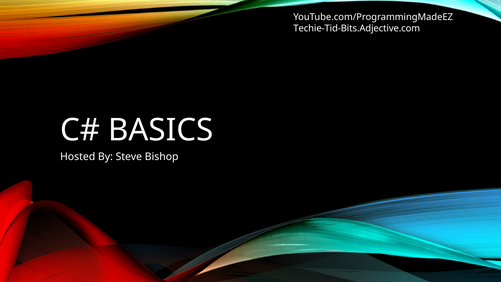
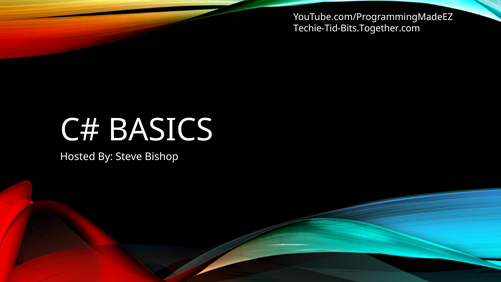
Techie-Tid-Bits.Adjective.com: Techie-Tid-Bits.Adjective.com -> Techie-Tid-Bits.Together.com
